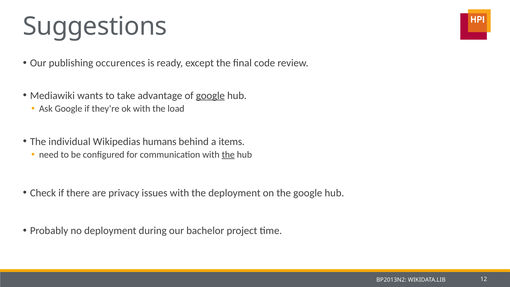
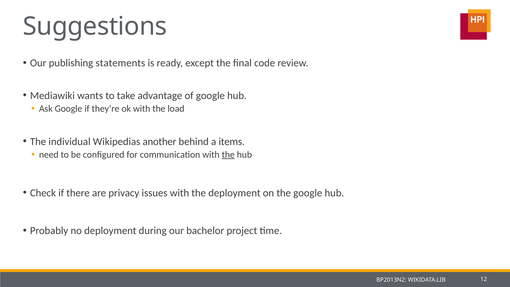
occurences: occurences -> statements
google at (210, 96) underline: present -> none
humans: humans -> another
